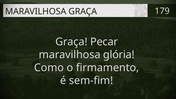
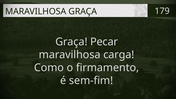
glória: glória -> carga
